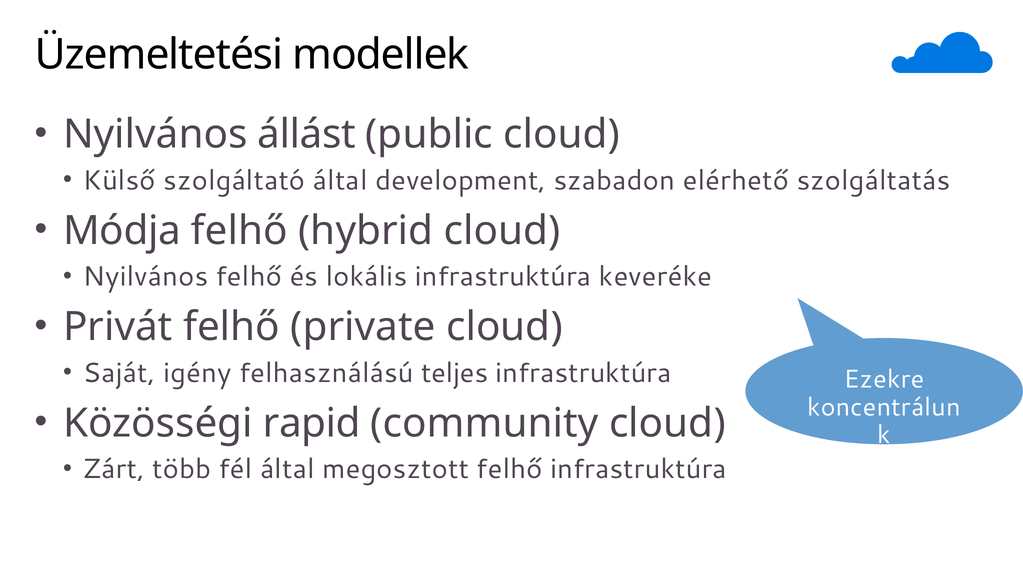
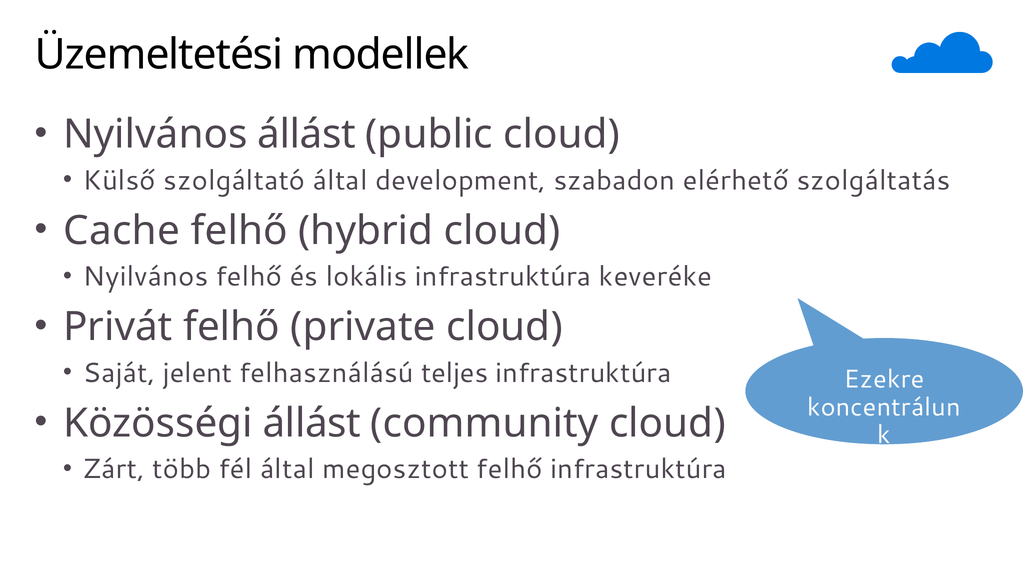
Módja: Módja -> Cache
igény: igény -> jelent
Közösségi rapid: rapid -> állást
